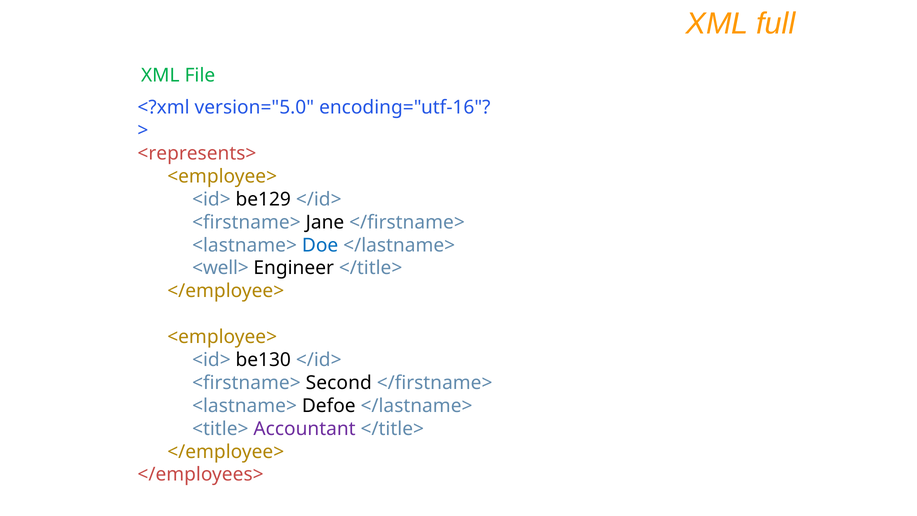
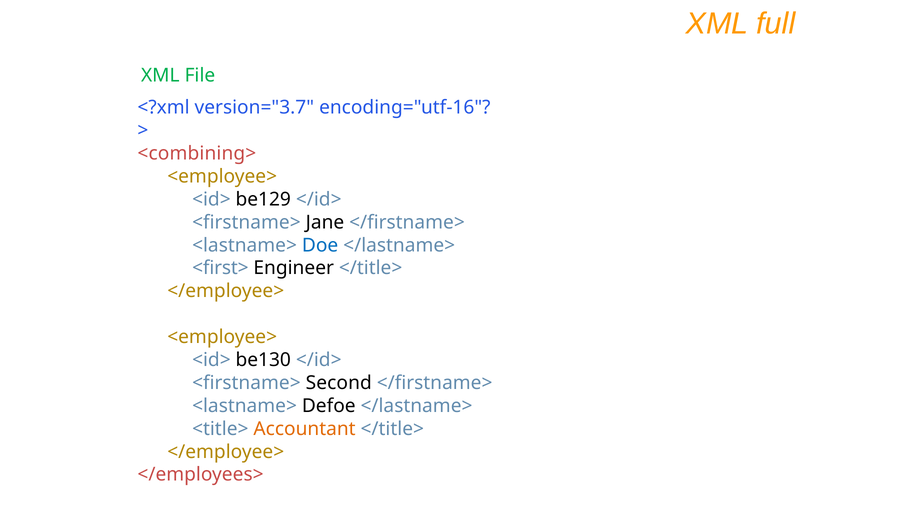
version="5.0: version="5.0 -> version="3.7
<represents>: <represents> -> <combining>
<well>: <well> -> <first>
Accountant colour: purple -> orange
